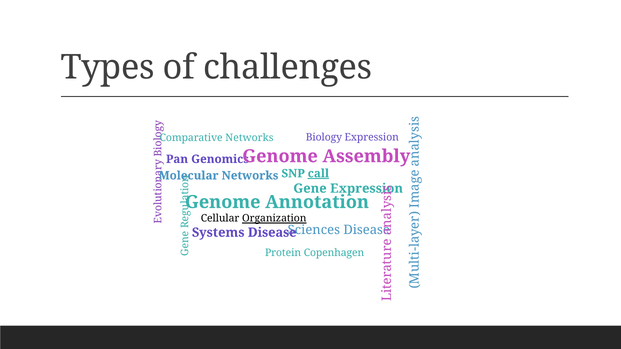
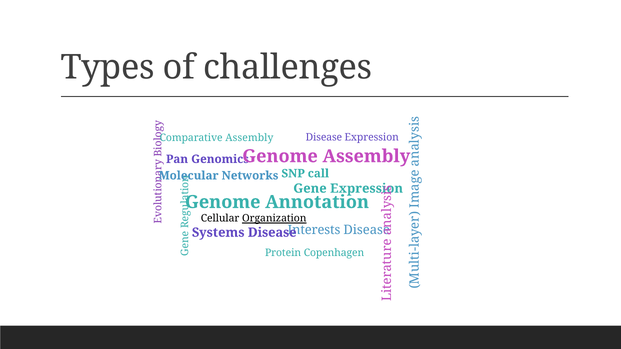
Biology at (324, 138): Biology -> Disease
Networks at (249, 138): Networks -> Assembly
call underline: present -> none
Sciences: Sciences -> Interests
